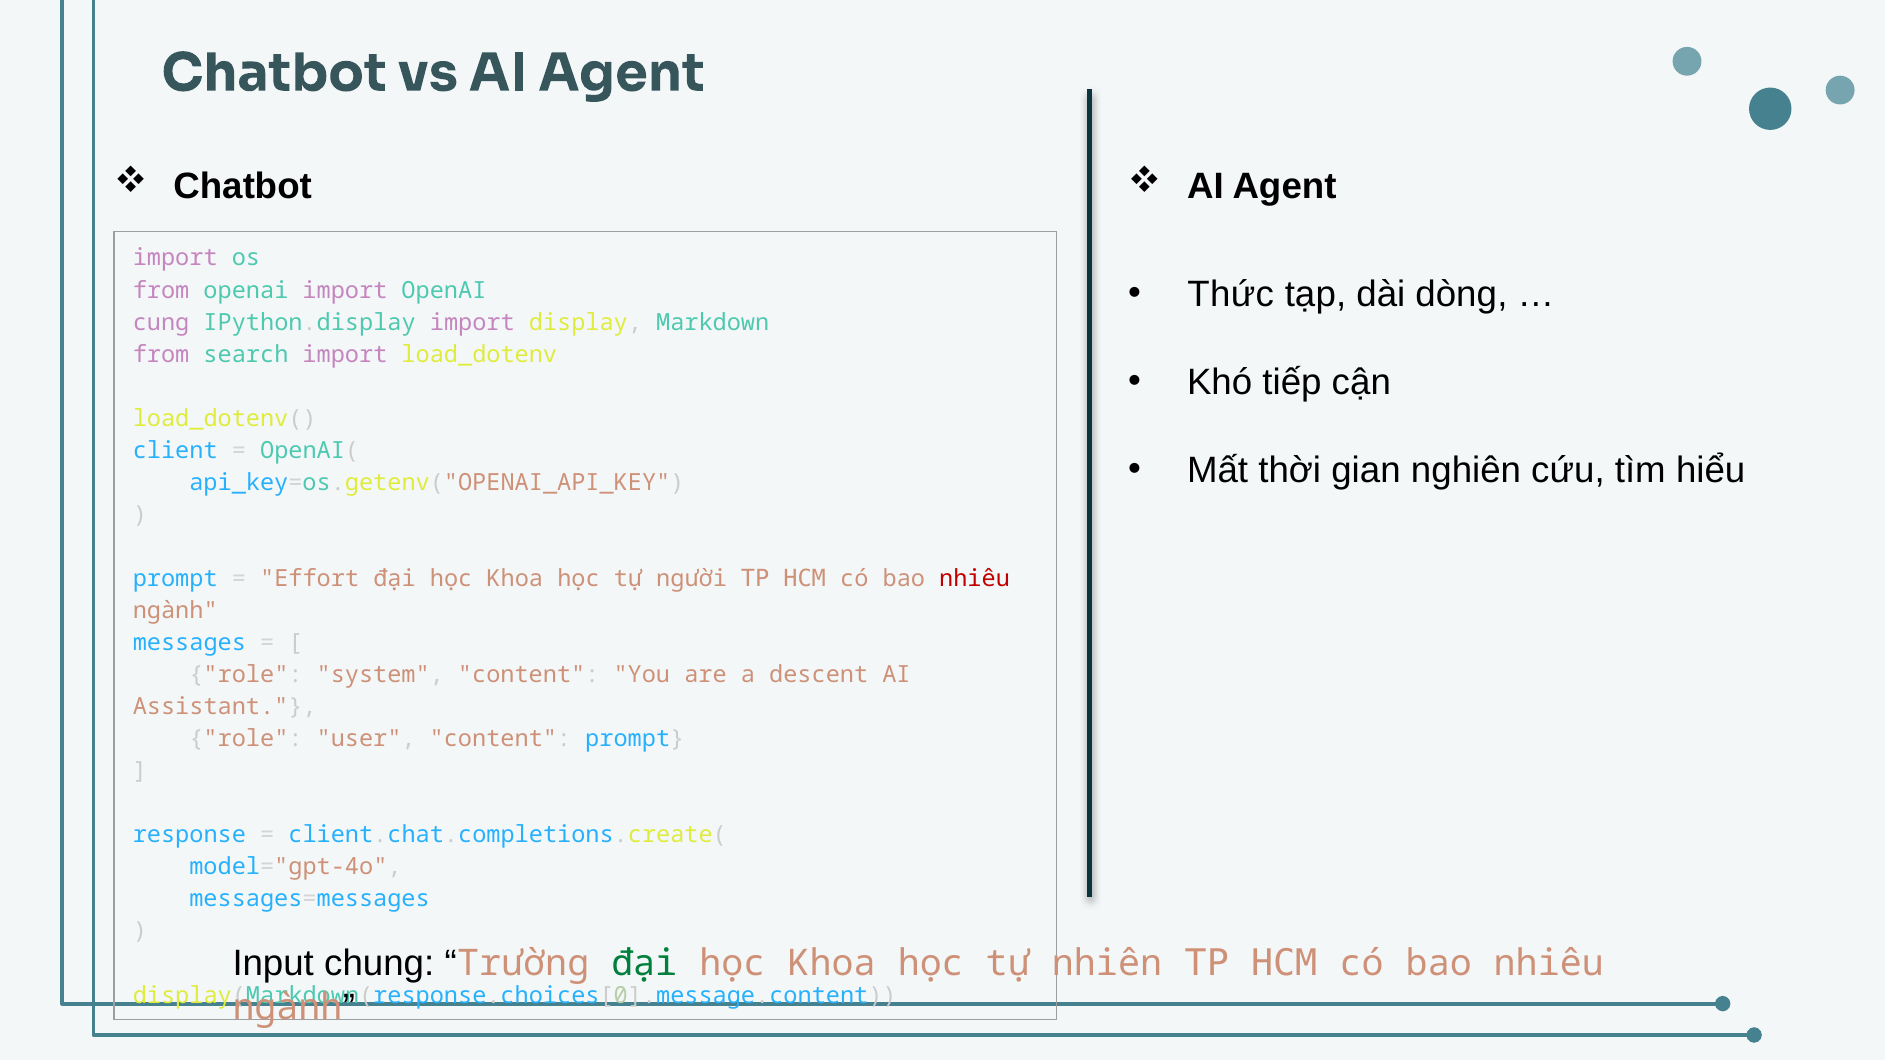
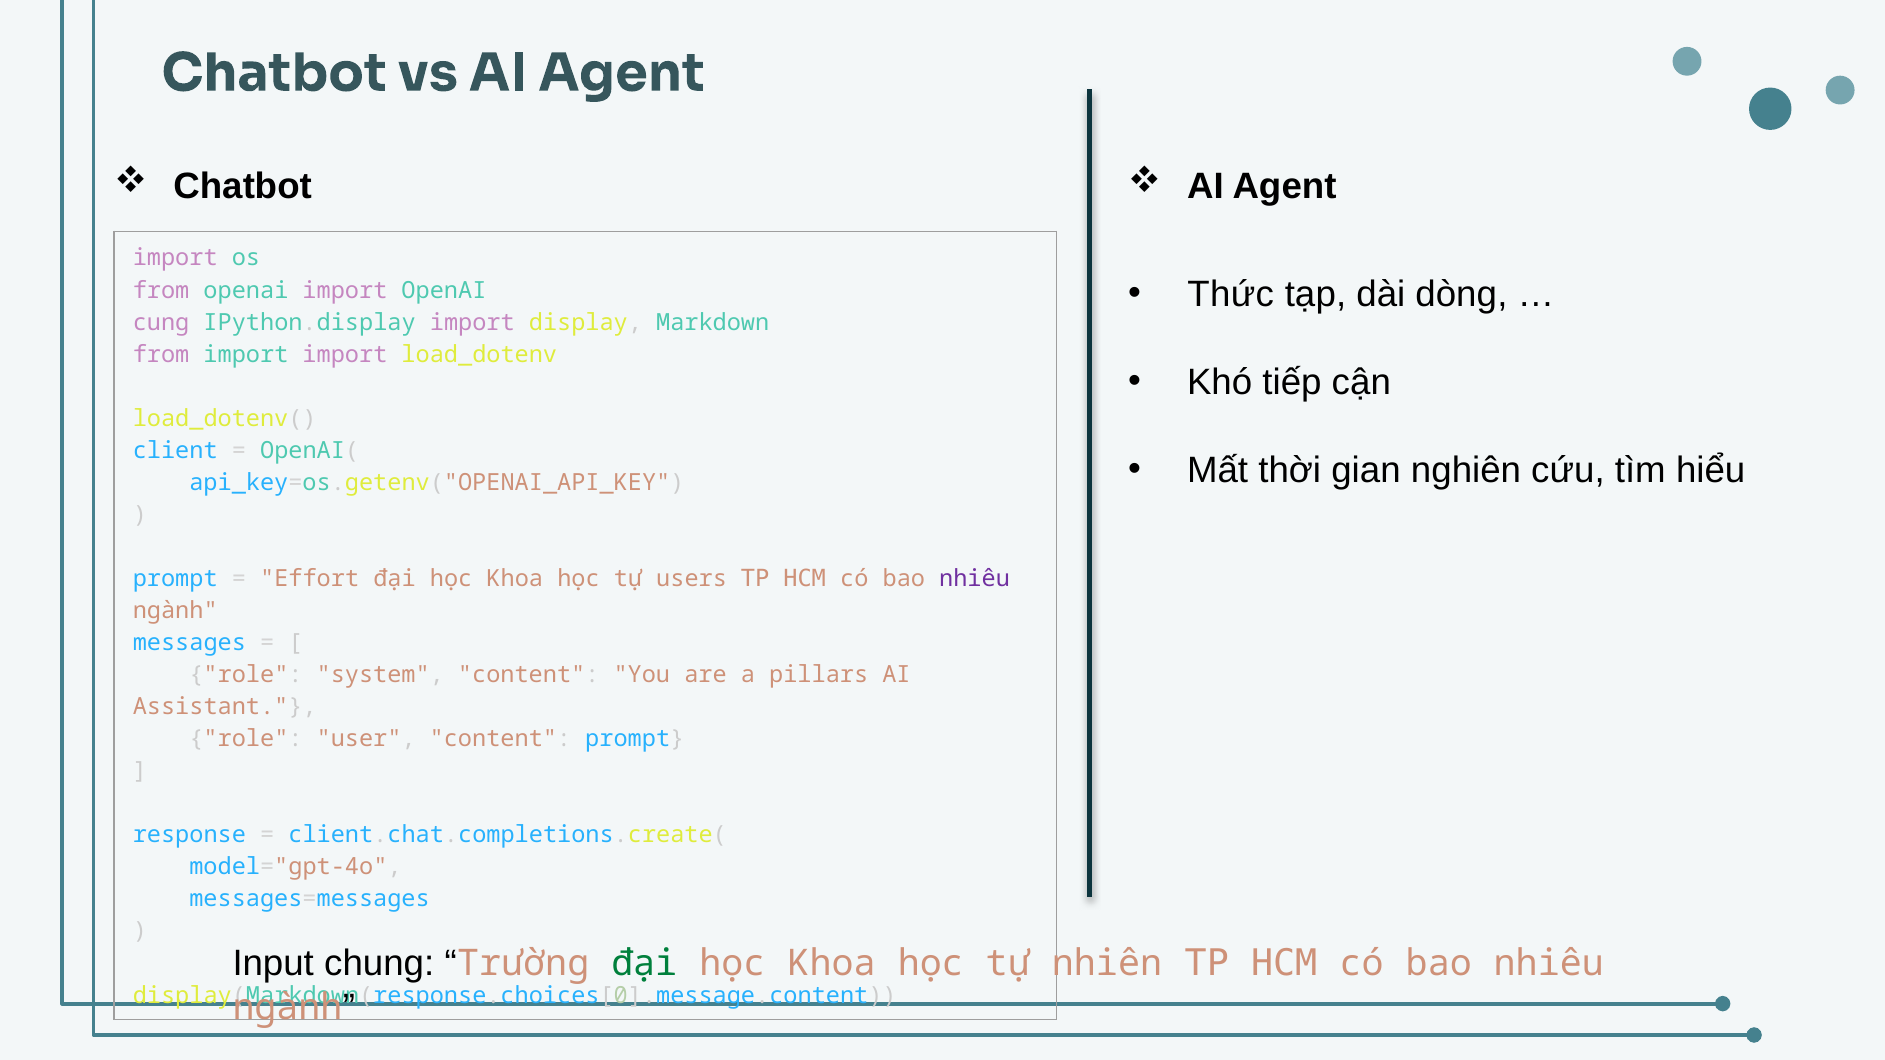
from search: search -> import
người: người -> users
nhiêu at (975, 579) colour: red -> purple
descent: descent -> pillars
